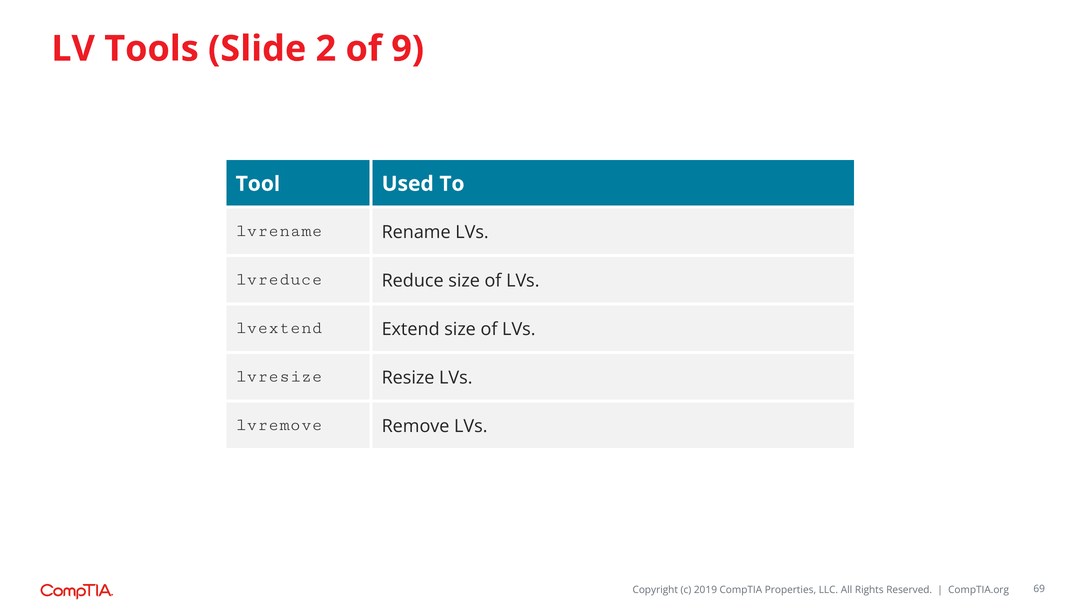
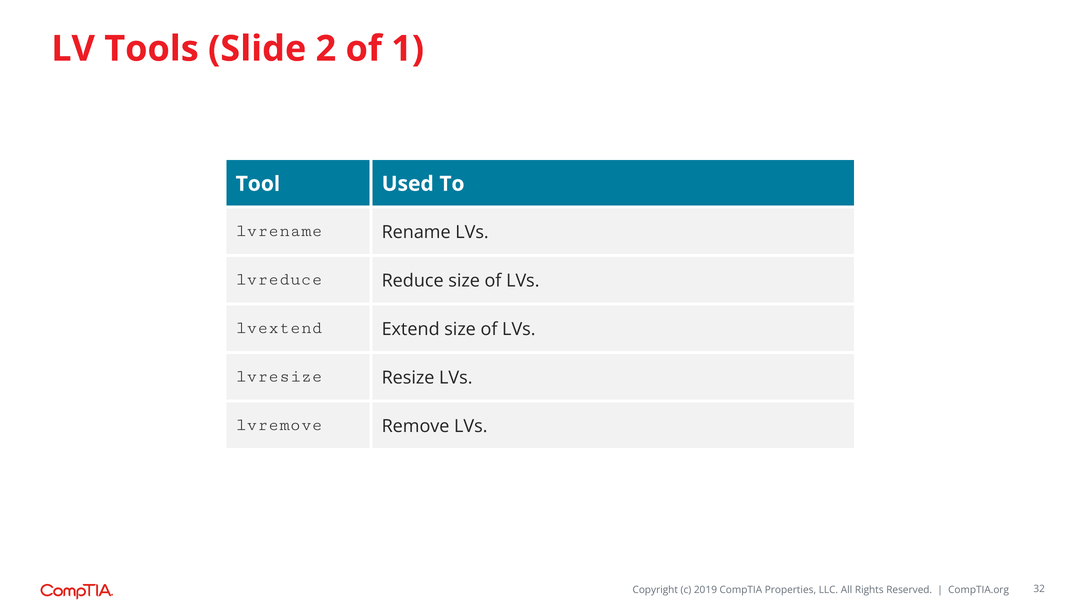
9: 9 -> 1
69: 69 -> 32
